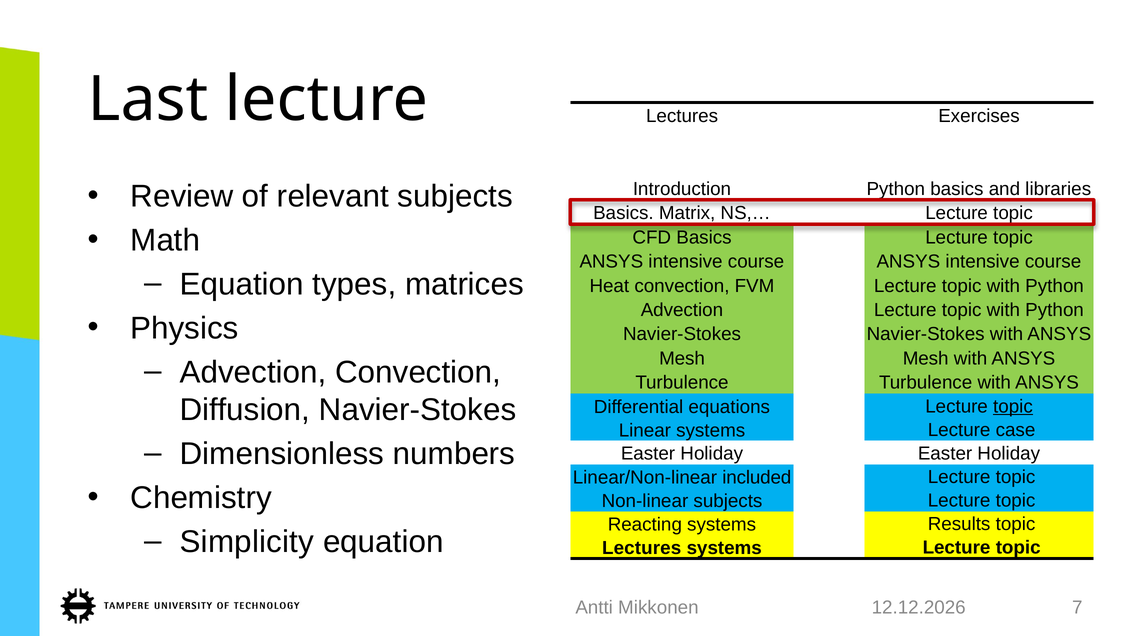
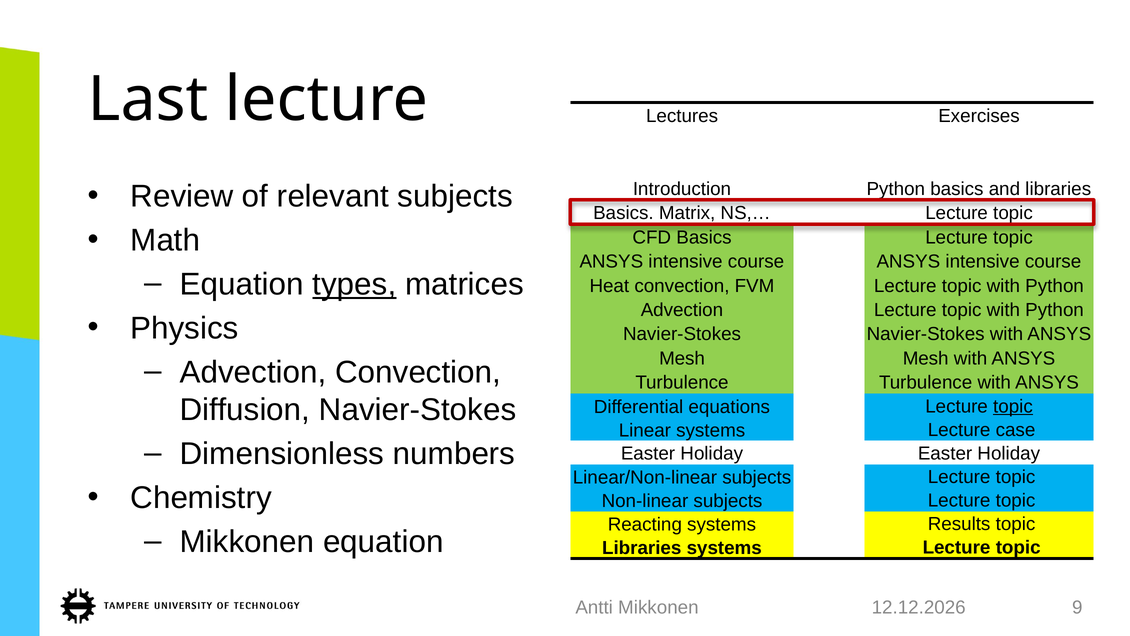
types underline: none -> present
Linear/Non-linear included: included -> subjects
Simplicity at (247, 542): Simplicity -> Mikkonen
Lectures at (642, 548): Lectures -> Libraries
7: 7 -> 9
